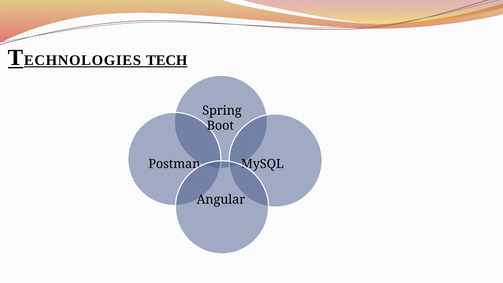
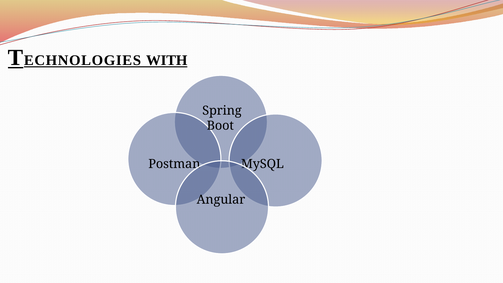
TECH: TECH -> WITH
